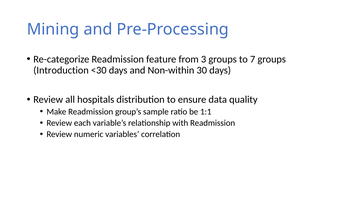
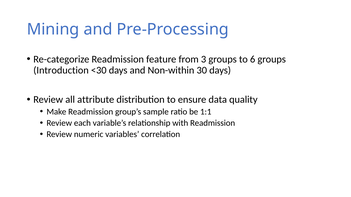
7: 7 -> 6
hospitals: hospitals -> attribute
